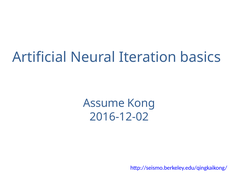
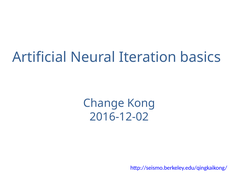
Assume: Assume -> Change
